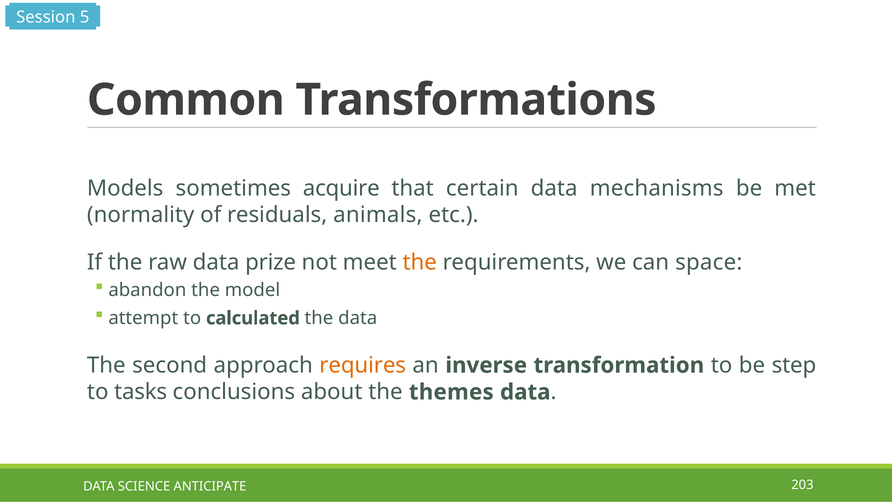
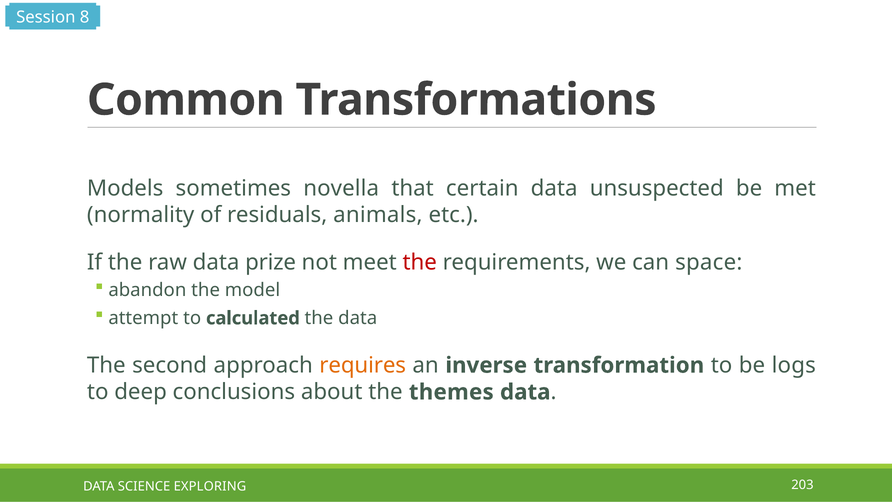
5: 5 -> 8
acquire: acquire -> novella
mechanisms: mechanisms -> unsuspected
the at (420, 262) colour: orange -> red
step: step -> logs
tasks: tasks -> deep
ANTICIPATE: ANTICIPATE -> EXPLORING
